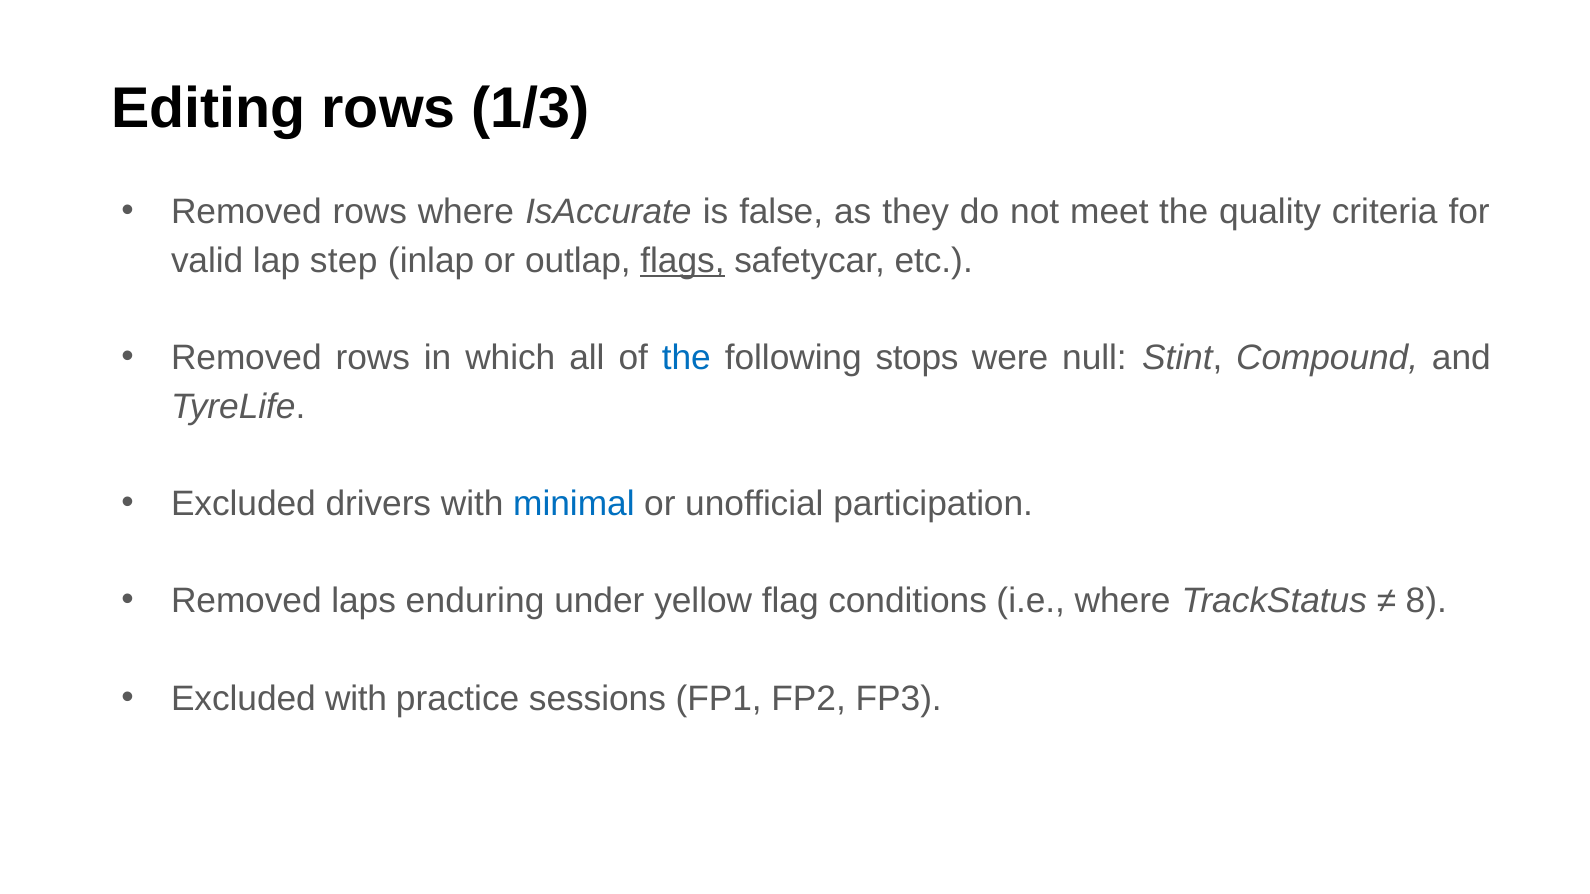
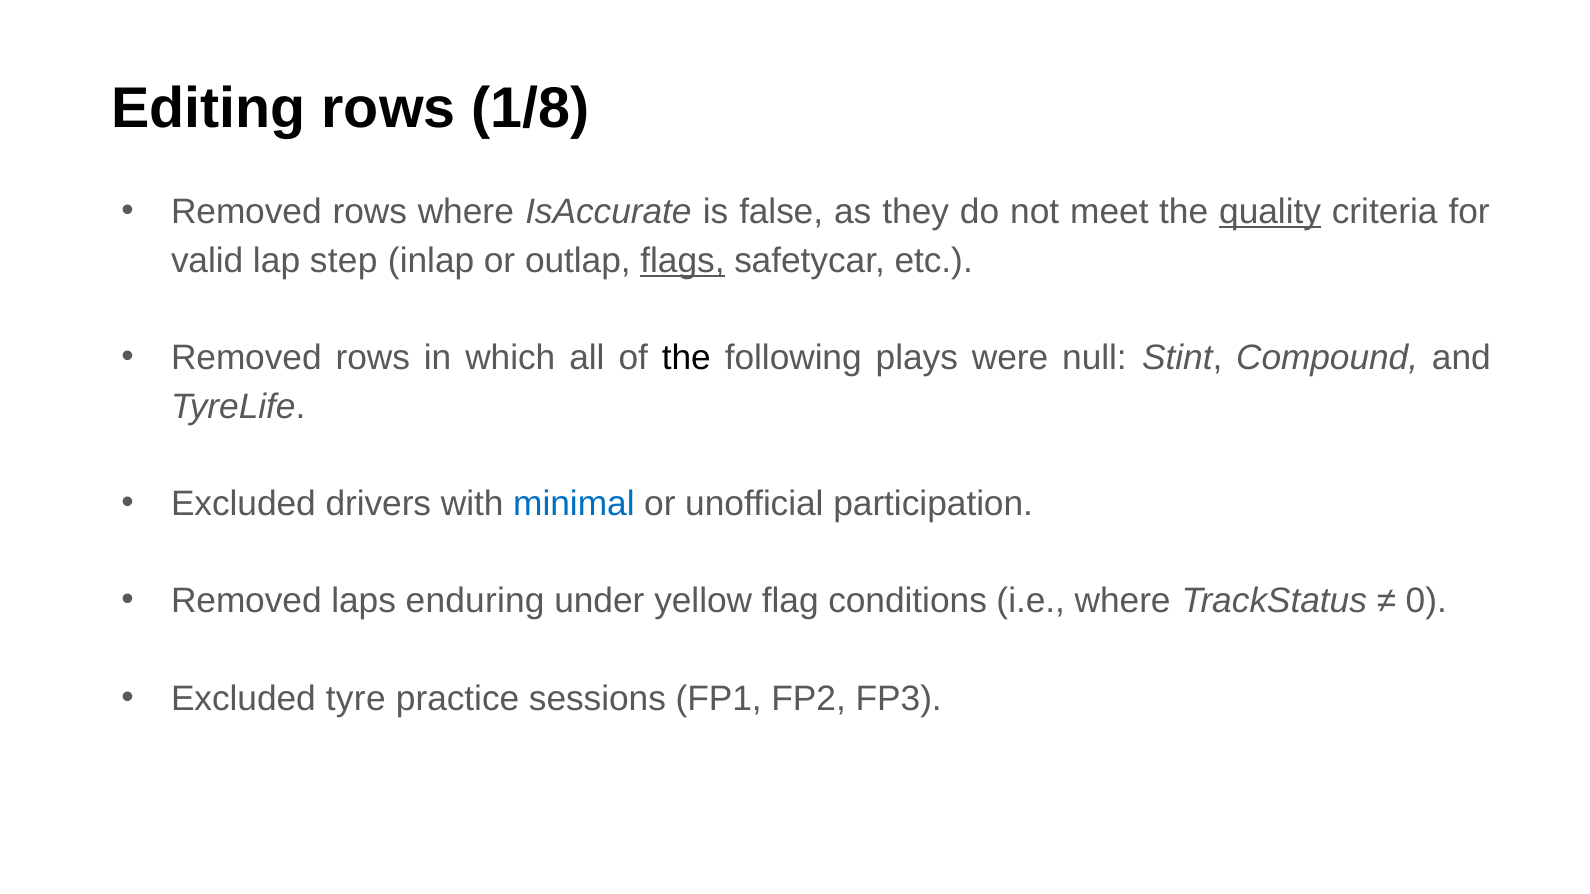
1/3: 1/3 -> 1/8
quality underline: none -> present
the at (686, 358) colour: blue -> black
stops: stops -> plays
8: 8 -> 0
Excluded with: with -> tyre
